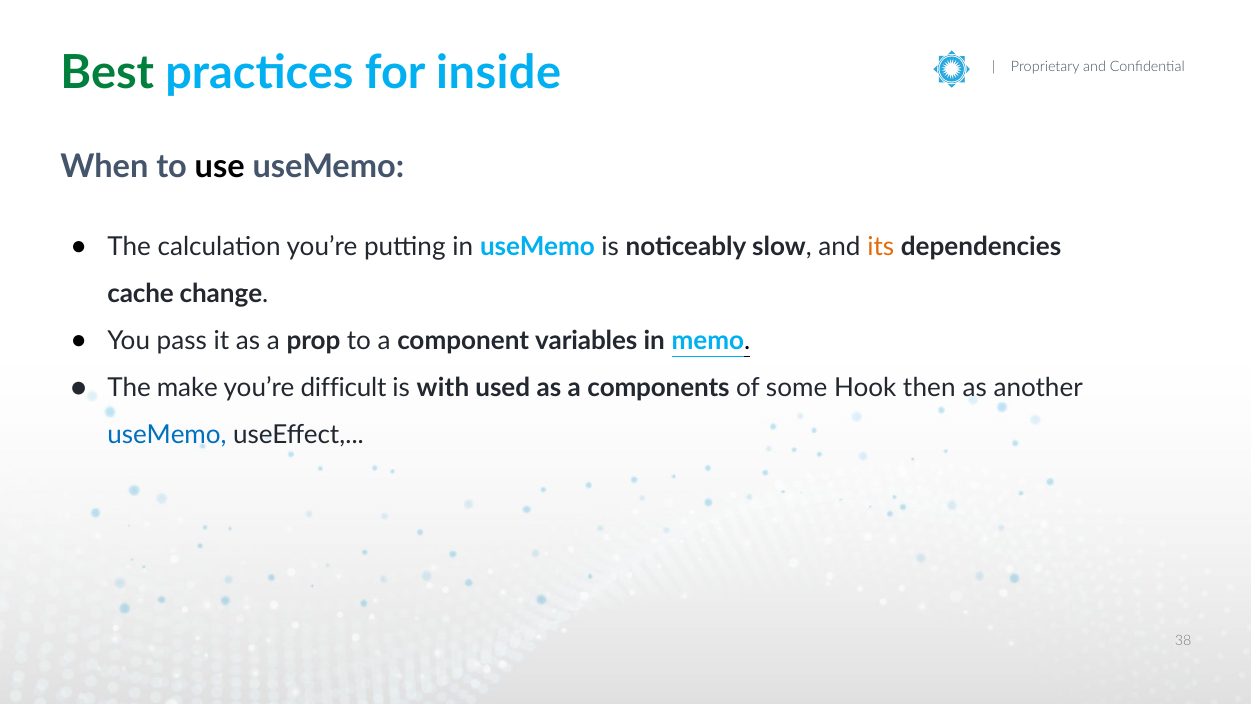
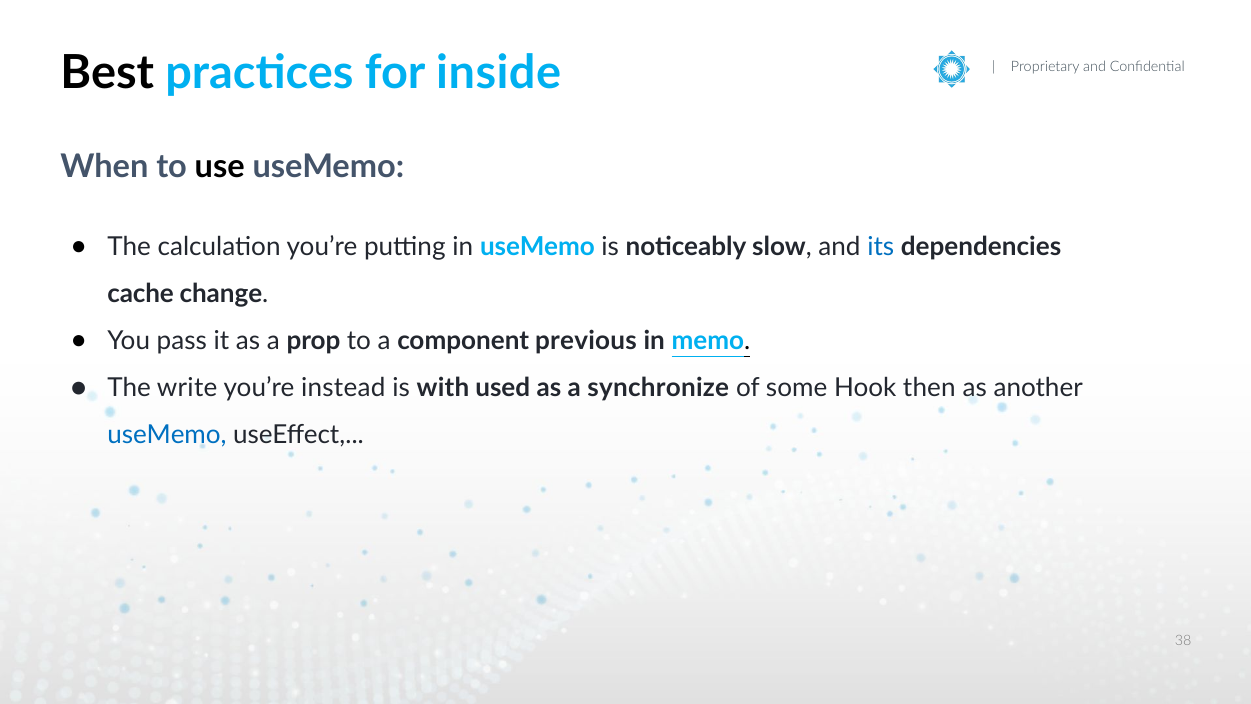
Best colour: green -> black
its colour: orange -> blue
variables: variables -> previous
make: make -> write
difficult: difficult -> instead
components: components -> synchronize
